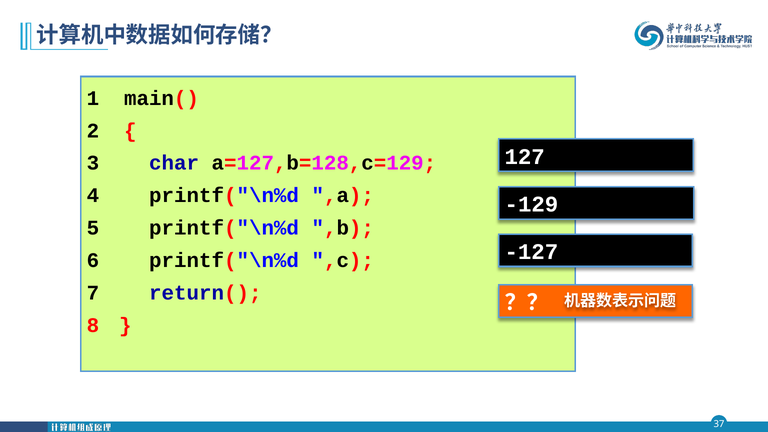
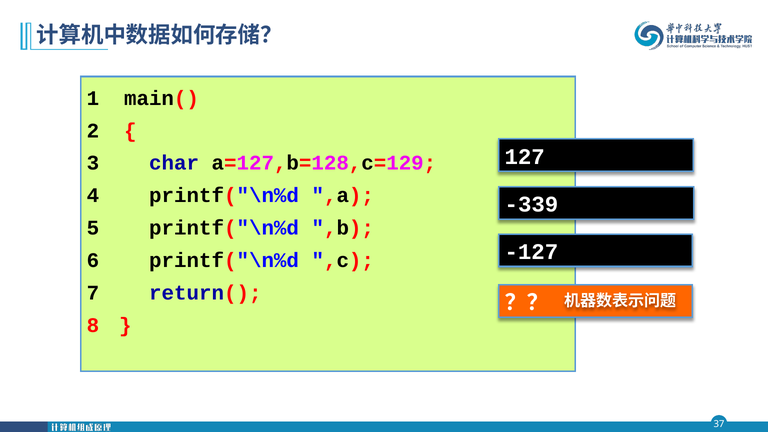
-129: -129 -> -339
